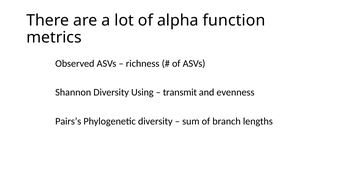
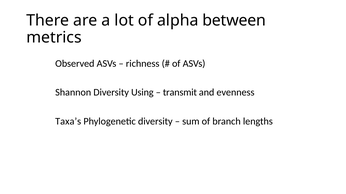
function: function -> between
Pairs’s: Pairs’s -> Taxa’s
